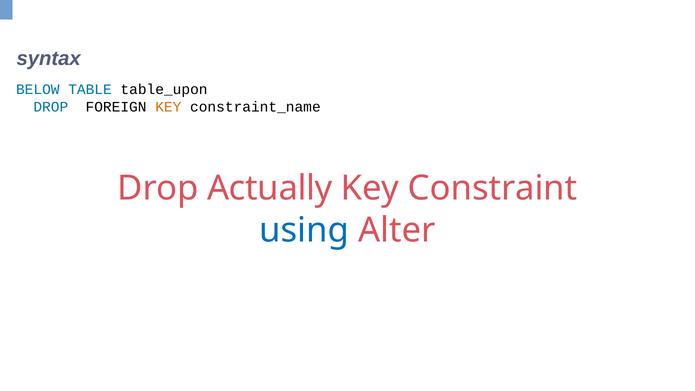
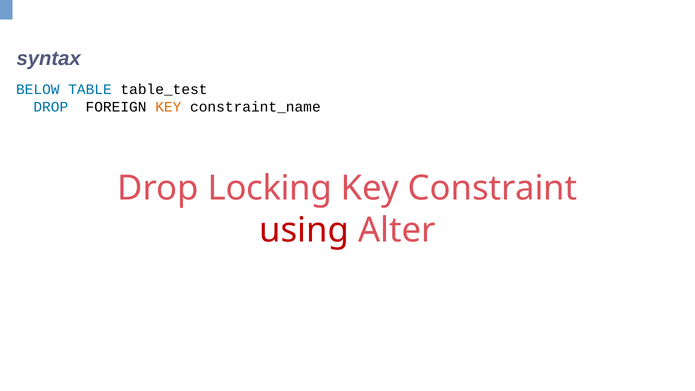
table_upon: table_upon -> table_test
Actually: Actually -> Locking
using colour: blue -> red
